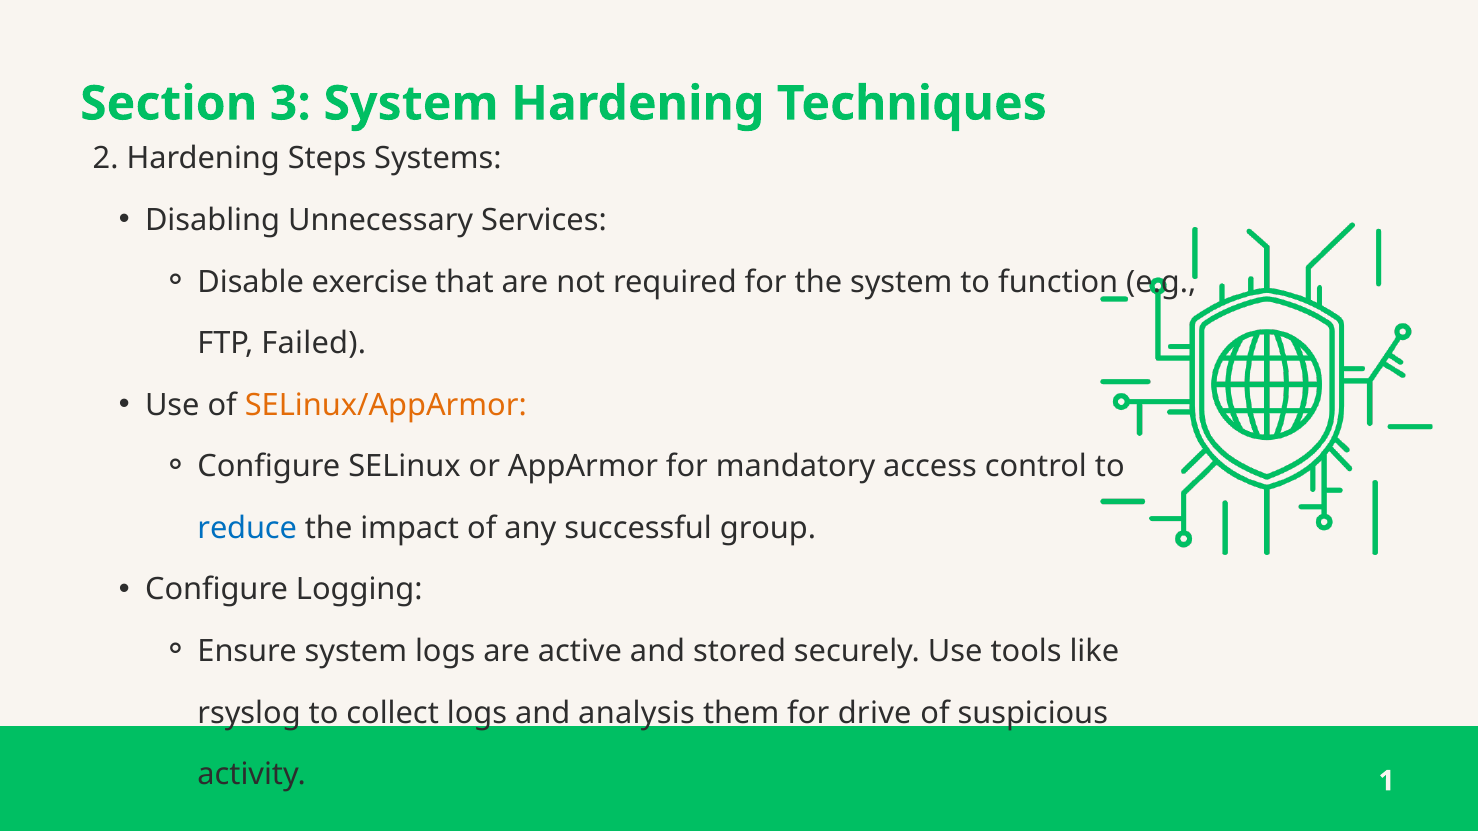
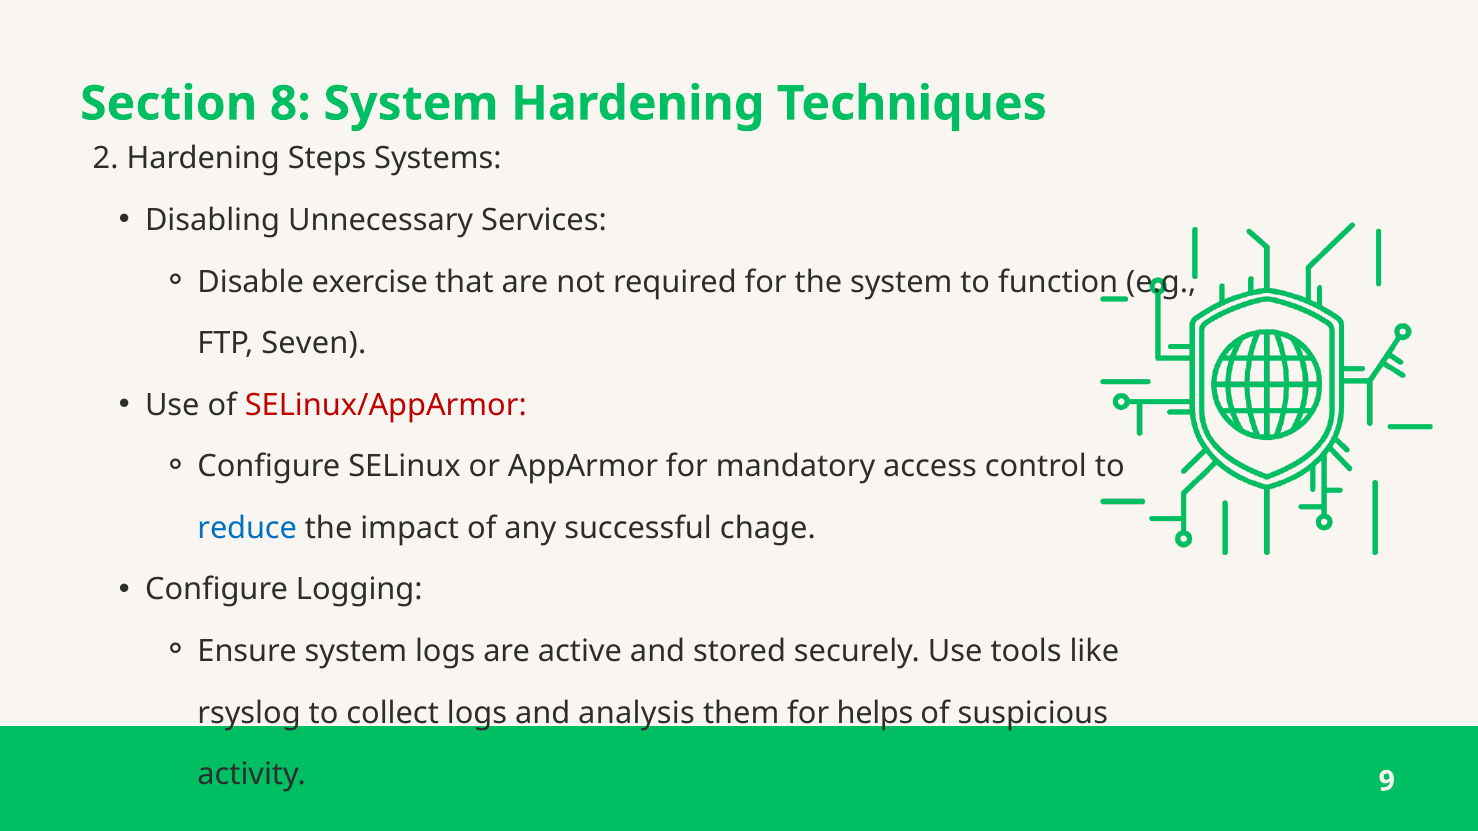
3: 3 -> 8
Failed: Failed -> Seven
SELinux/AppArmor colour: orange -> red
group: group -> chage
drive: drive -> helps
1: 1 -> 9
